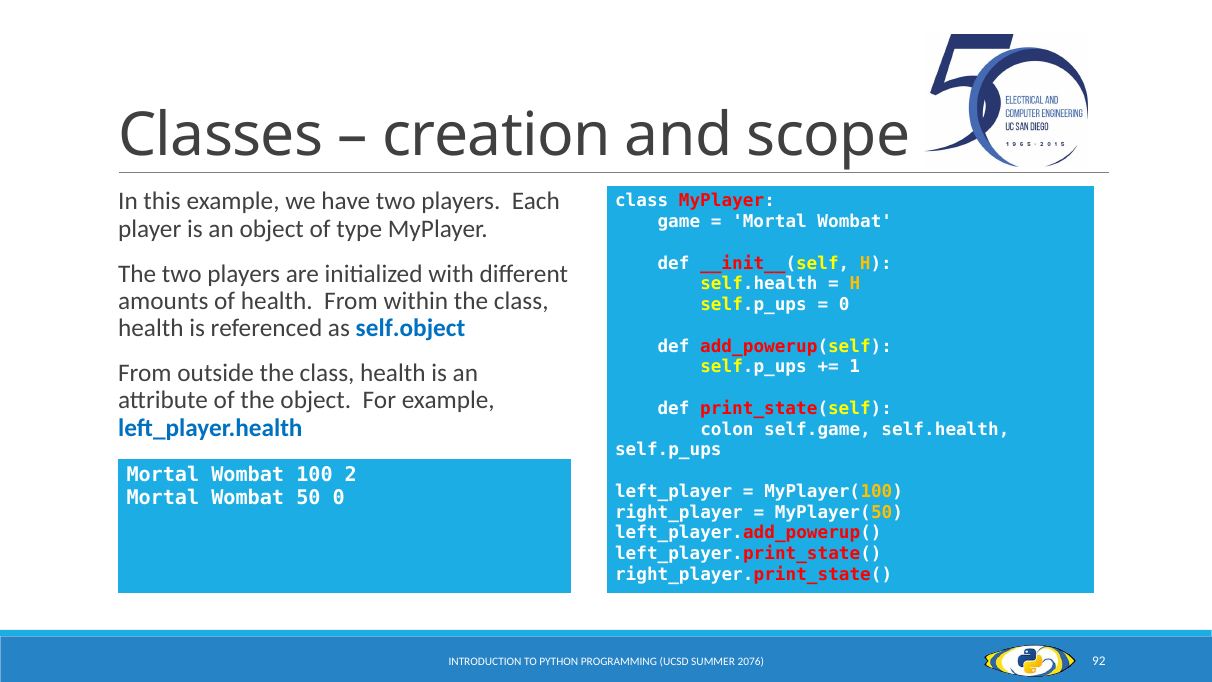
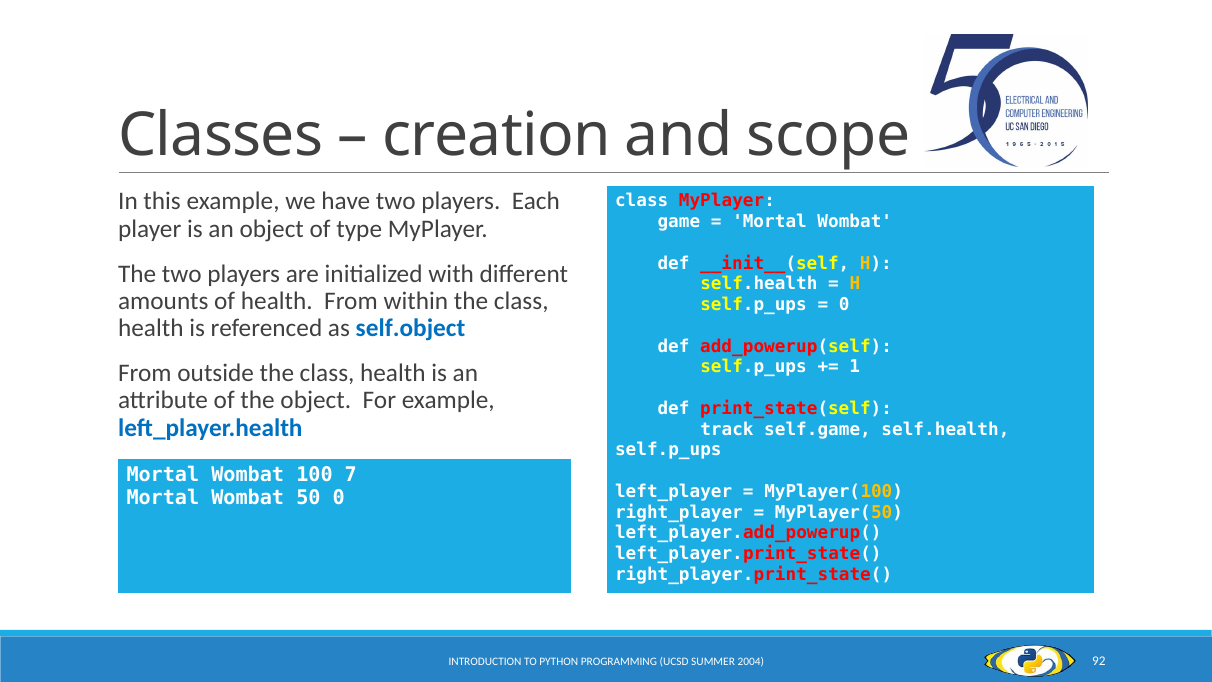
colon: colon -> track
2: 2 -> 7
2076: 2076 -> 2004
